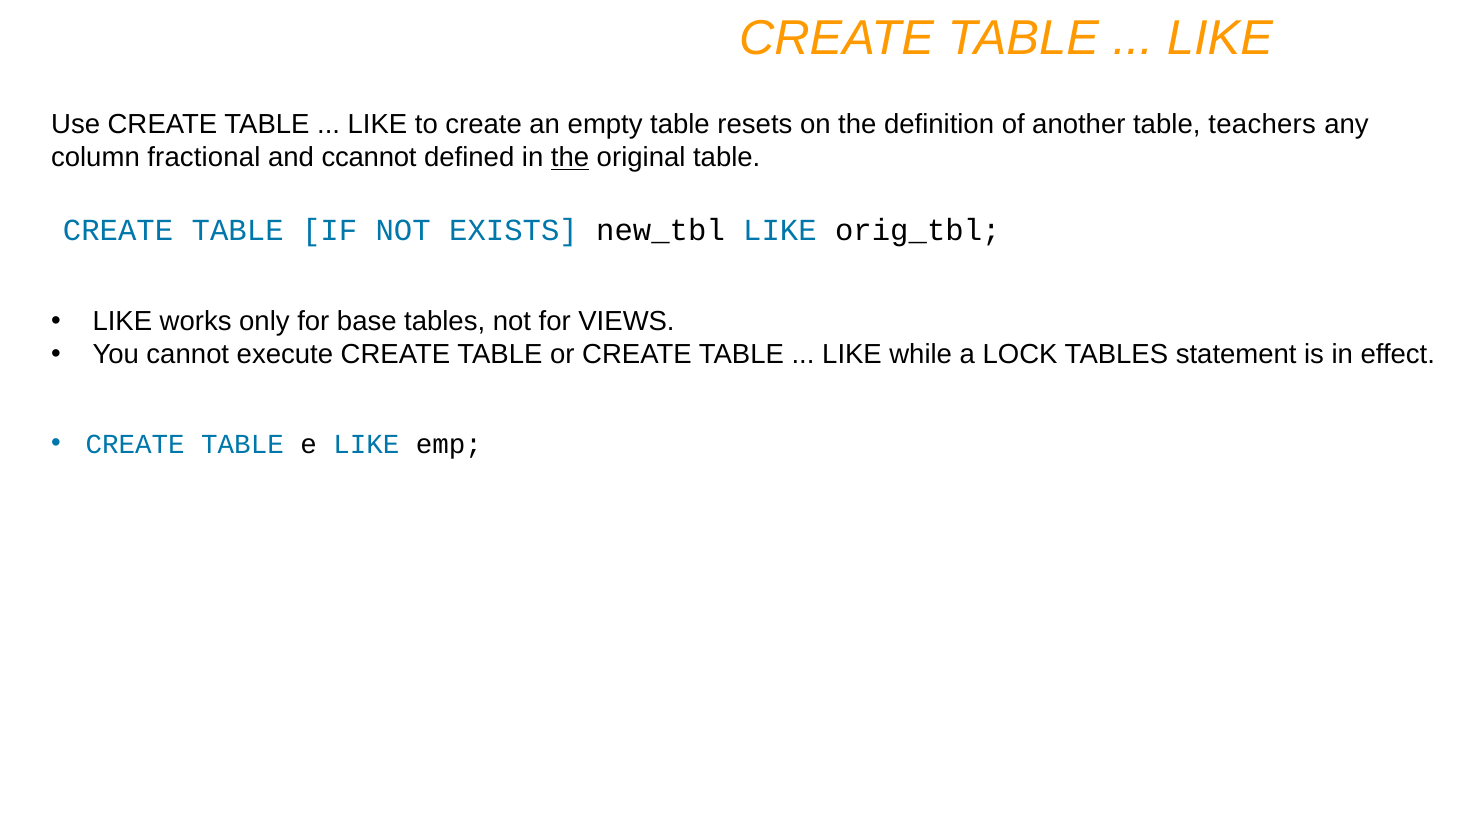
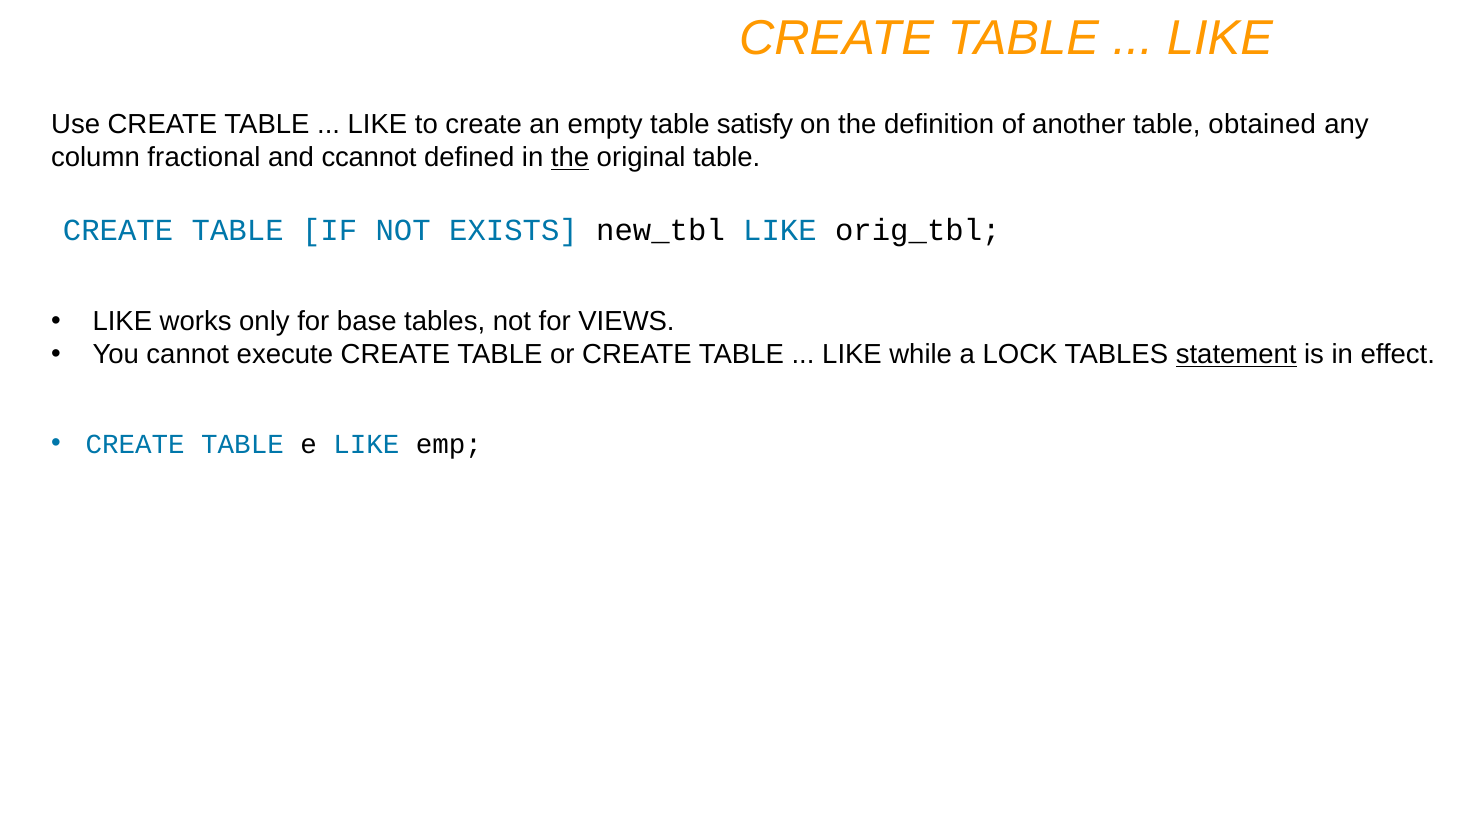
resets: resets -> satisfy
teachers: teachers -> obtained
statement underline: none -> present
